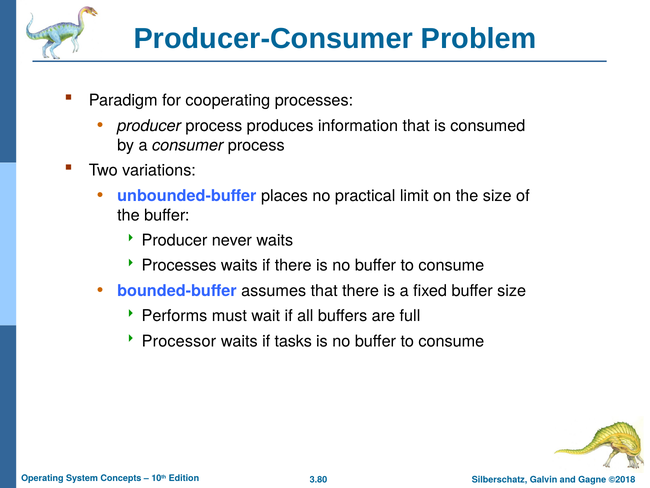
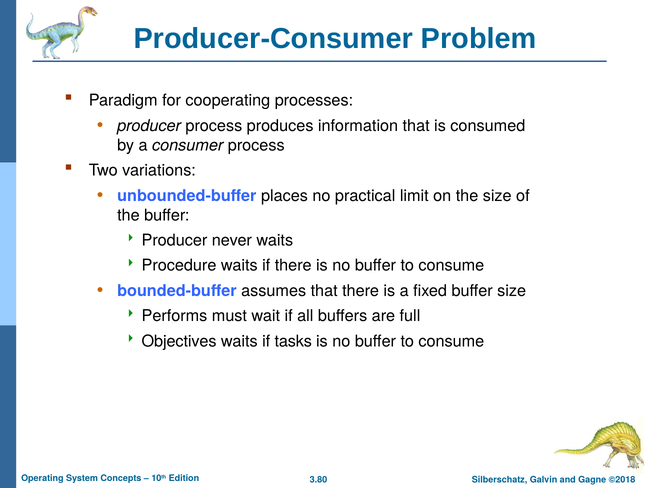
Processes at (179, 265): Processes -> Procedure
Processor: Processor -> Objectives
